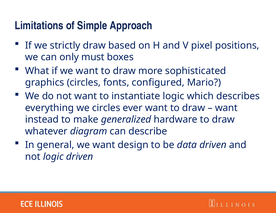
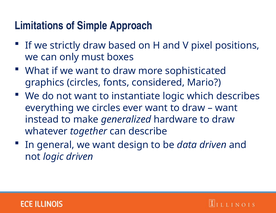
configured: configured -> considered
diagram: diagram -> together
